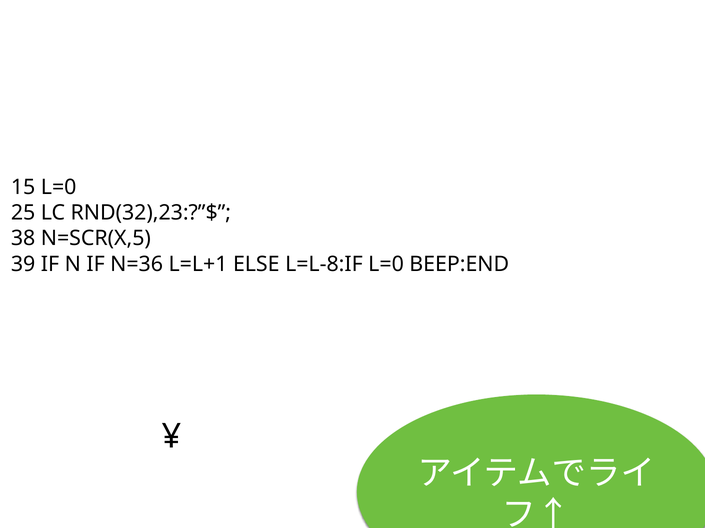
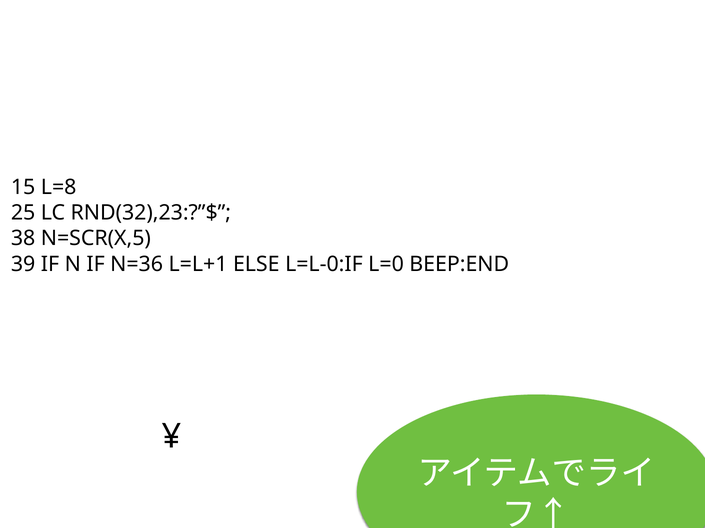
15 L=0: L=0 -> L=8
L=L-8:IF: L=L-8:IF -> L=L-0:IF
